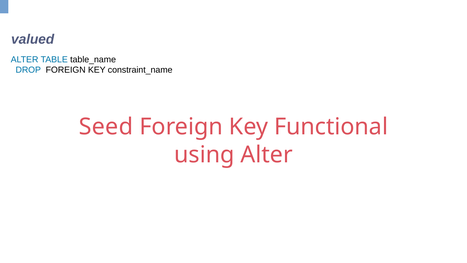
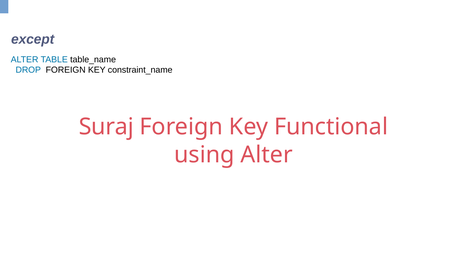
valued: valued -> except
Seed: Seed -> Suraj
